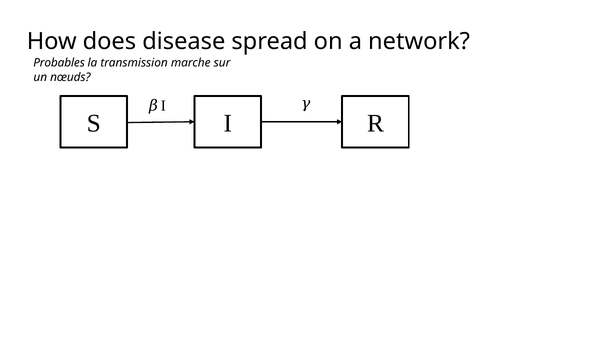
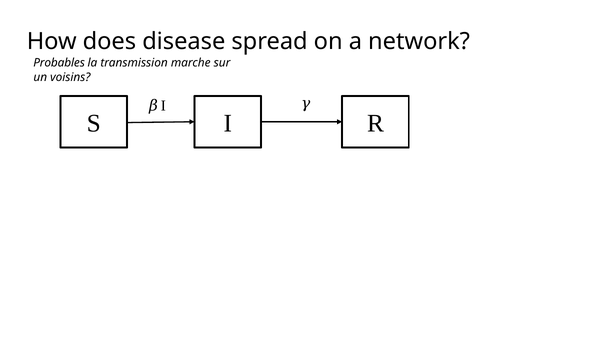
nœuds: nœuds -> voisins
